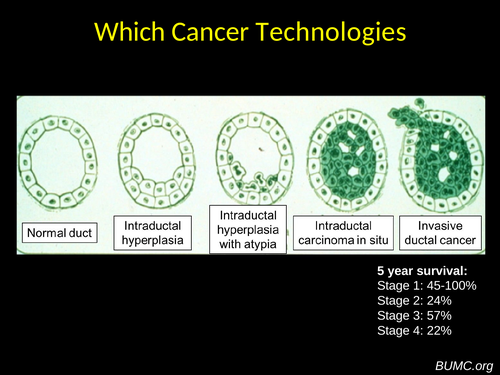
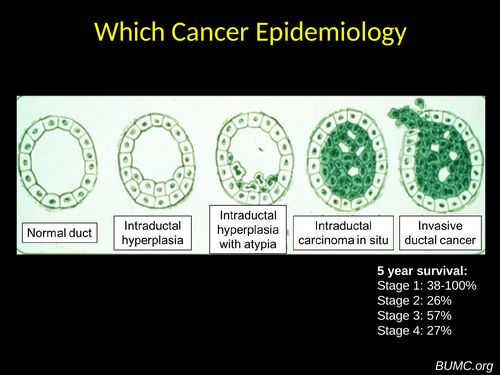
Technologies: Technologies -> Epidemiology
45-100%: 45-100% -> 38-100%
24%: 24% -> 26%
22%: 22% -> 27%
